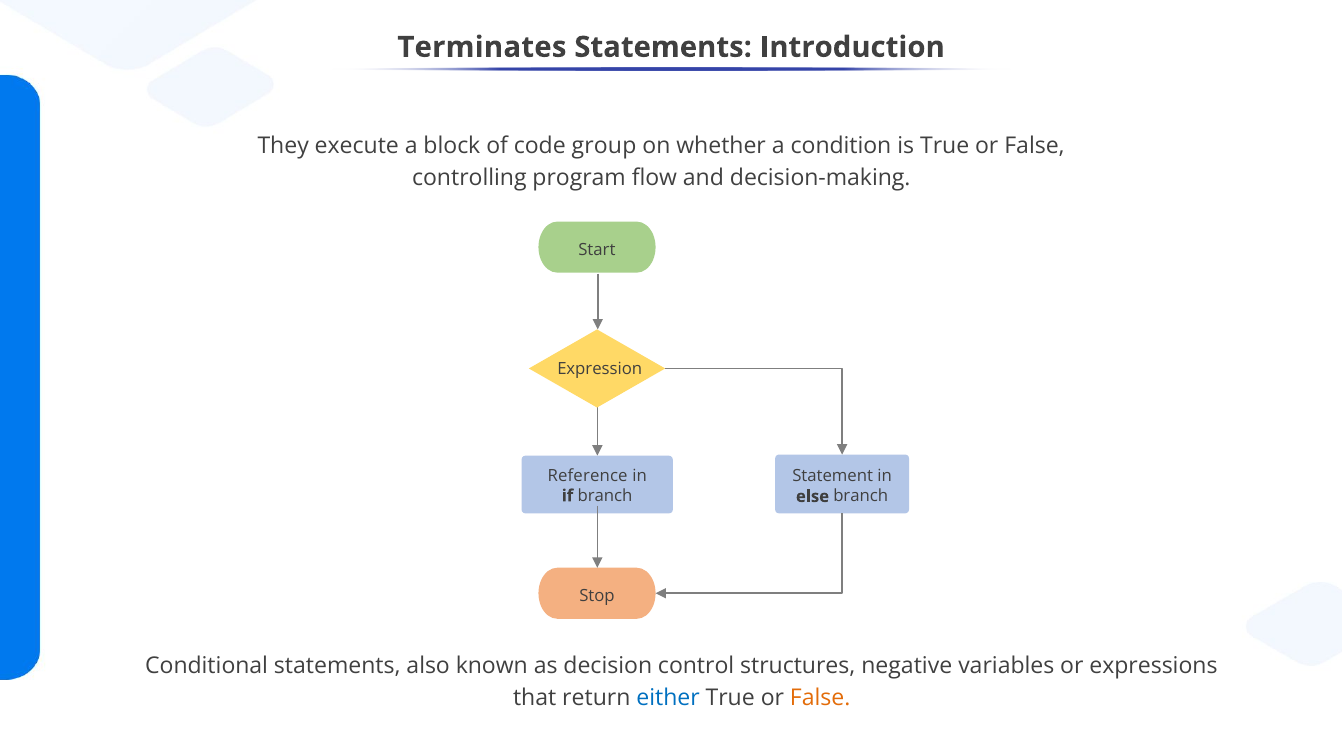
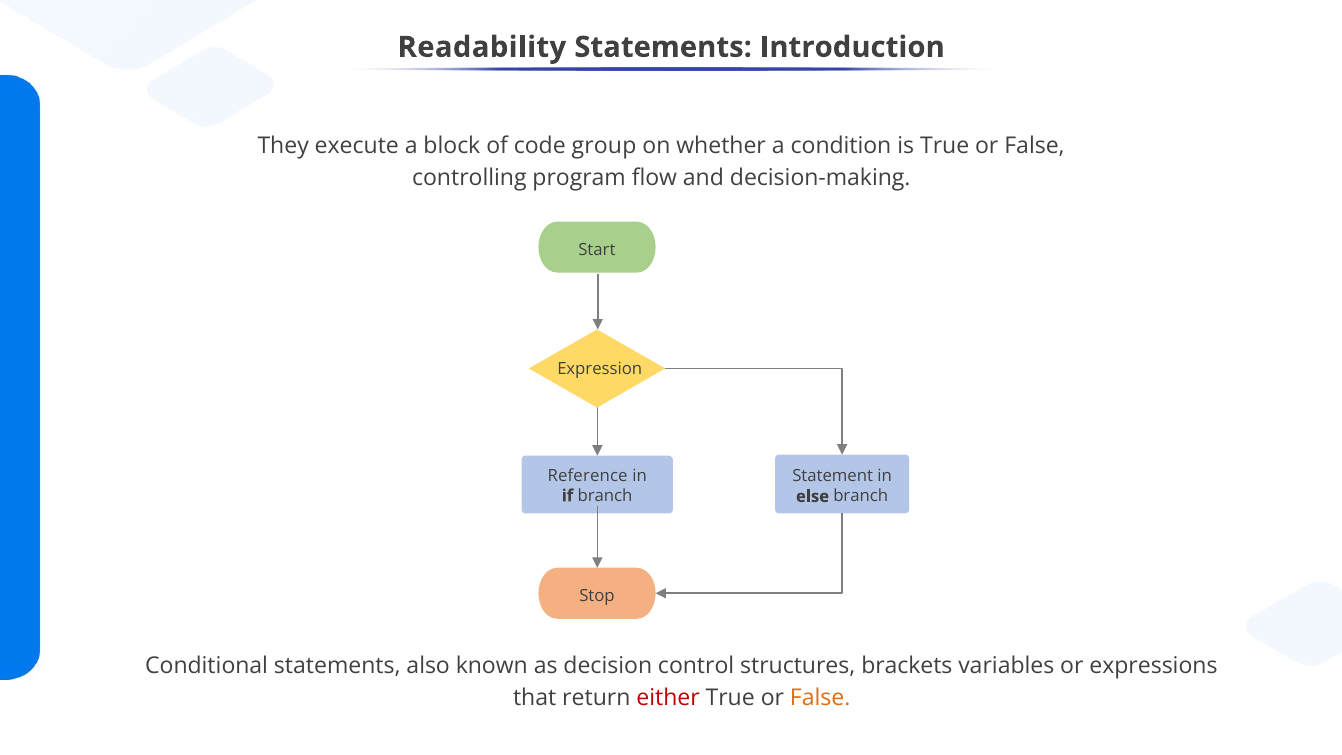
Terminates: Terminates -> Readability
negative: negative -> brackets
either colour: blue -> red
